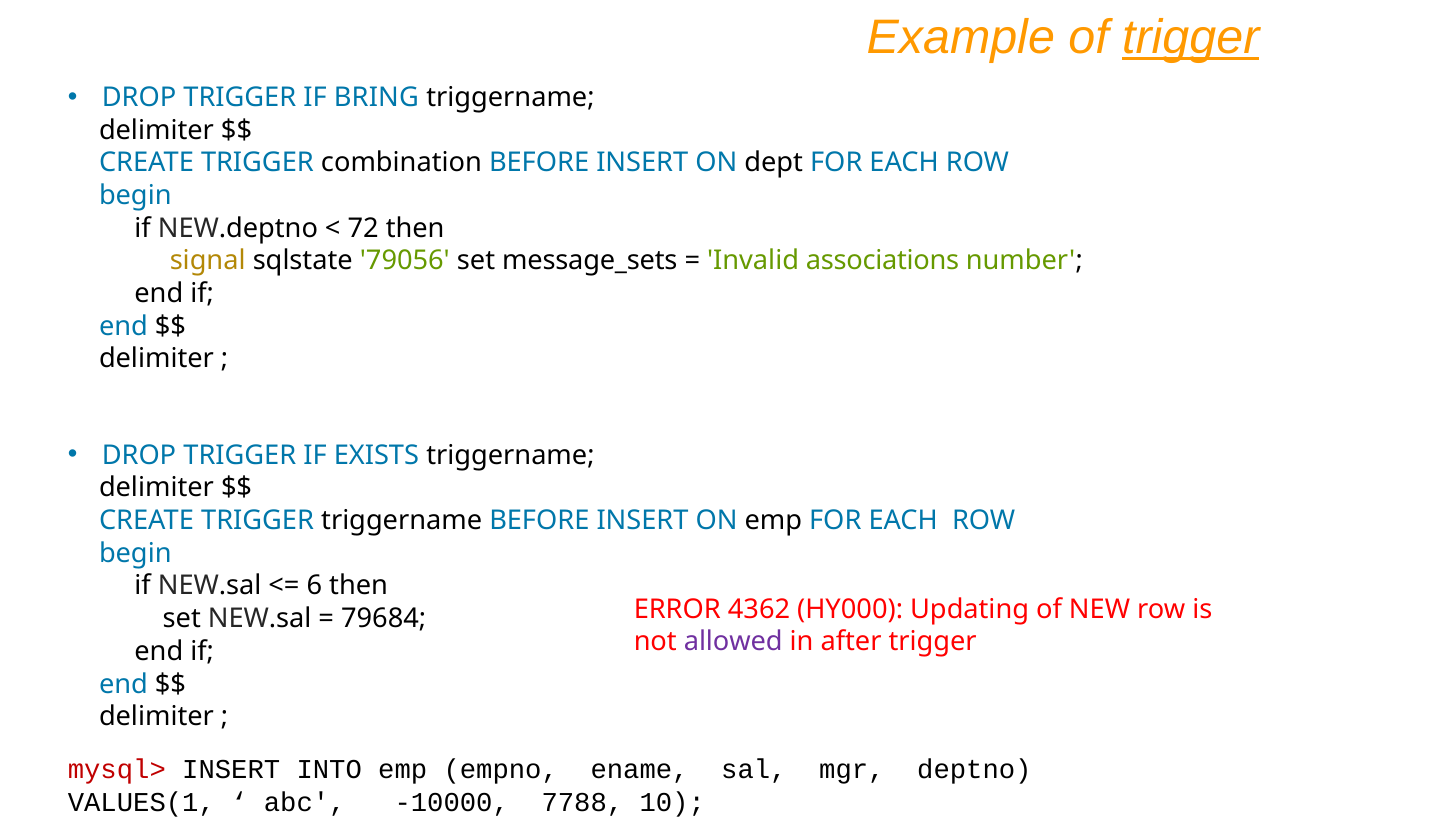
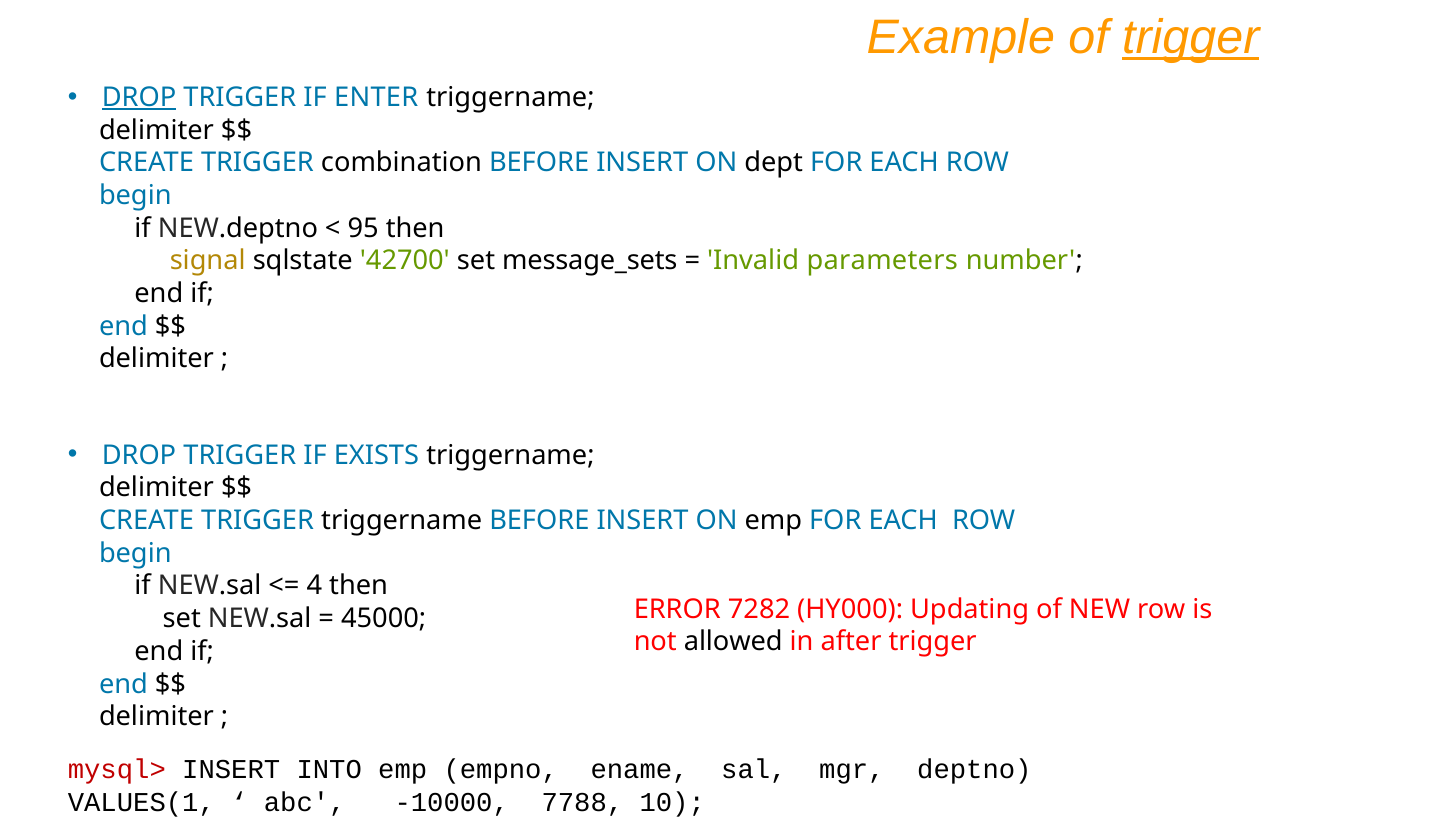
DROP at (139, 97) underline: none -> present
BRING: BRING -> ENTER
72: 72 -> 95
79056: 79056 -> 42700
associations: associations -> parameters
6: 6 -> 4
4362: 4362 -> 7282
79684: 79684 -> 45000
allowed colour: purple -> black
